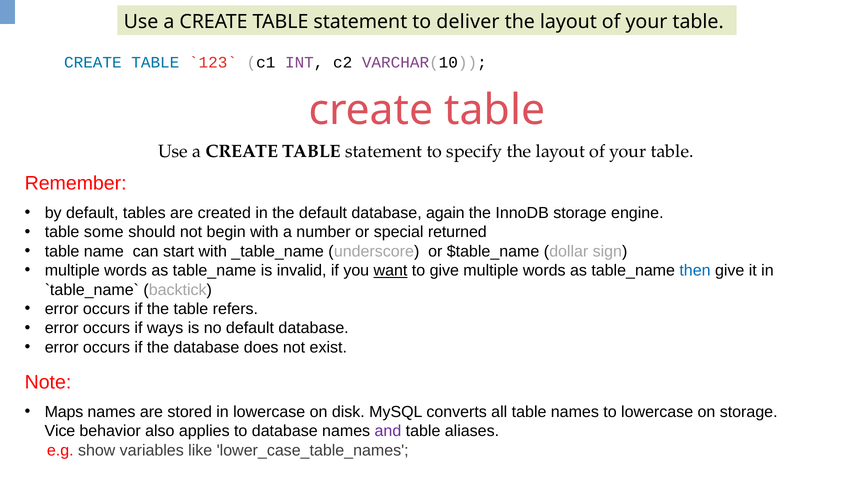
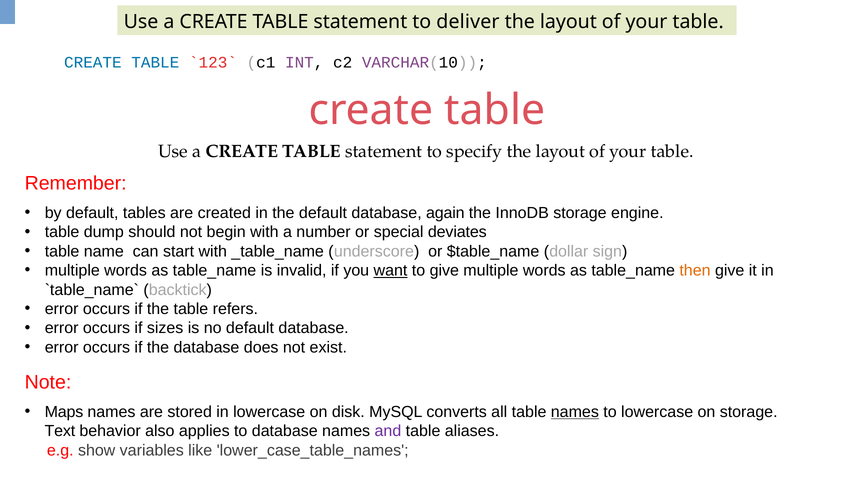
some: some -> dump
returned: returned -> deviates
then colour: blue -> orange
ways: ways -> sizes
names at (575, 412) underline: none -> present
Vice: Vice -> Text
